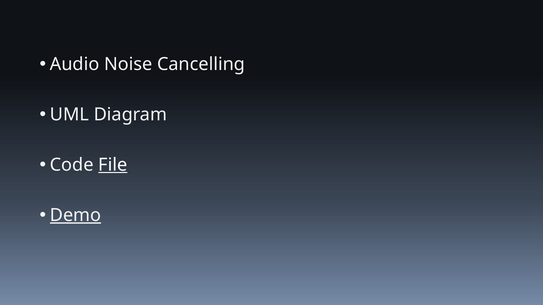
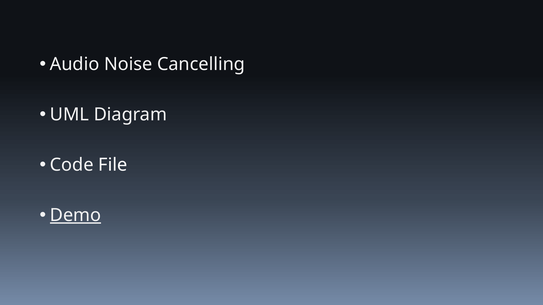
File underline: present -> none
